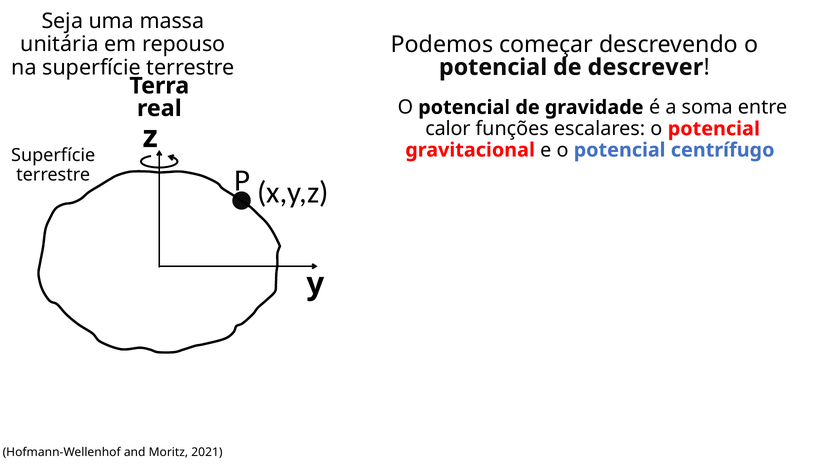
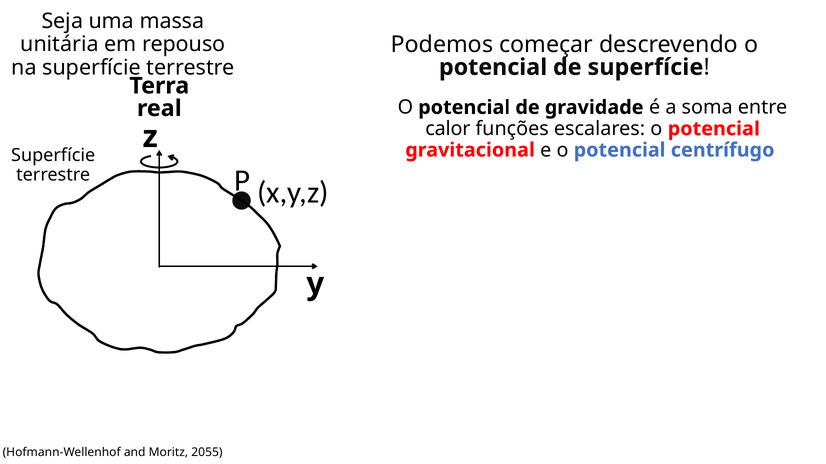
de descrever: descrever -> superfície
2021: 2021 -> 2055
